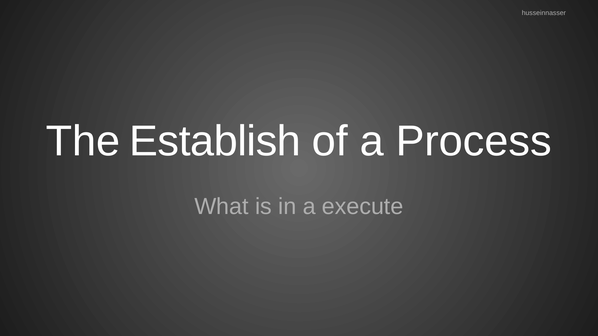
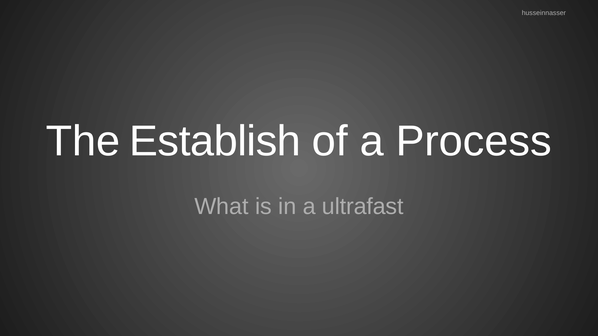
execute: execute -> ultrafast
